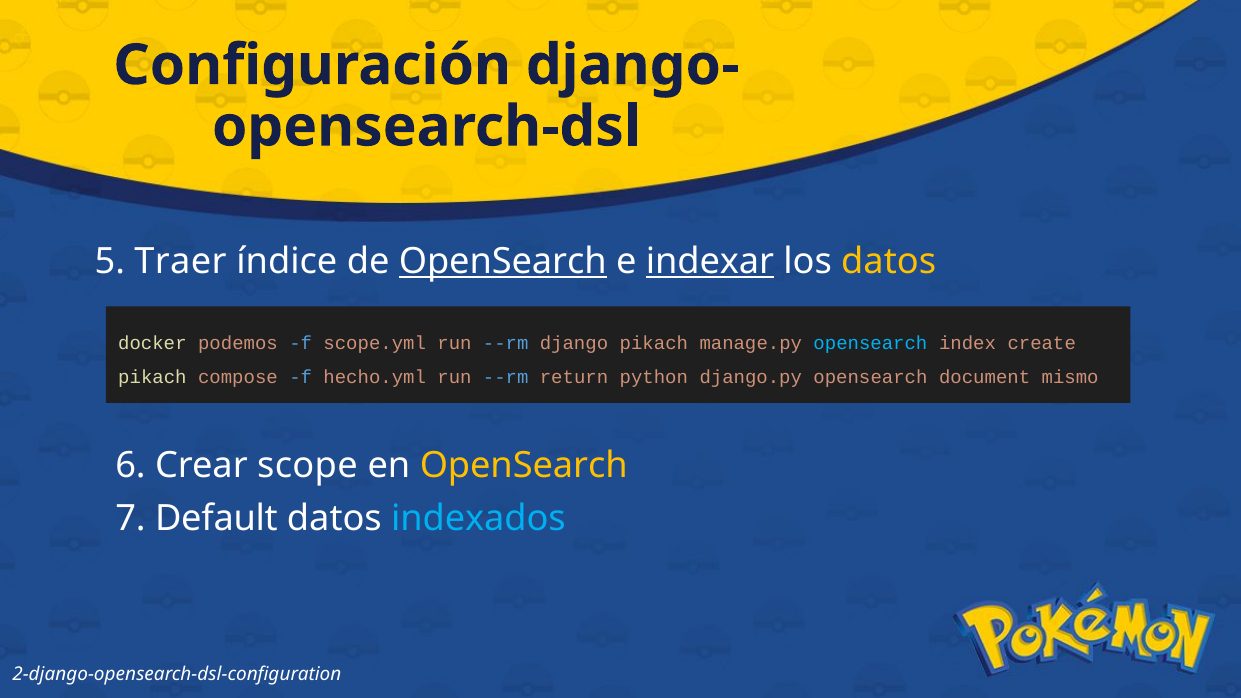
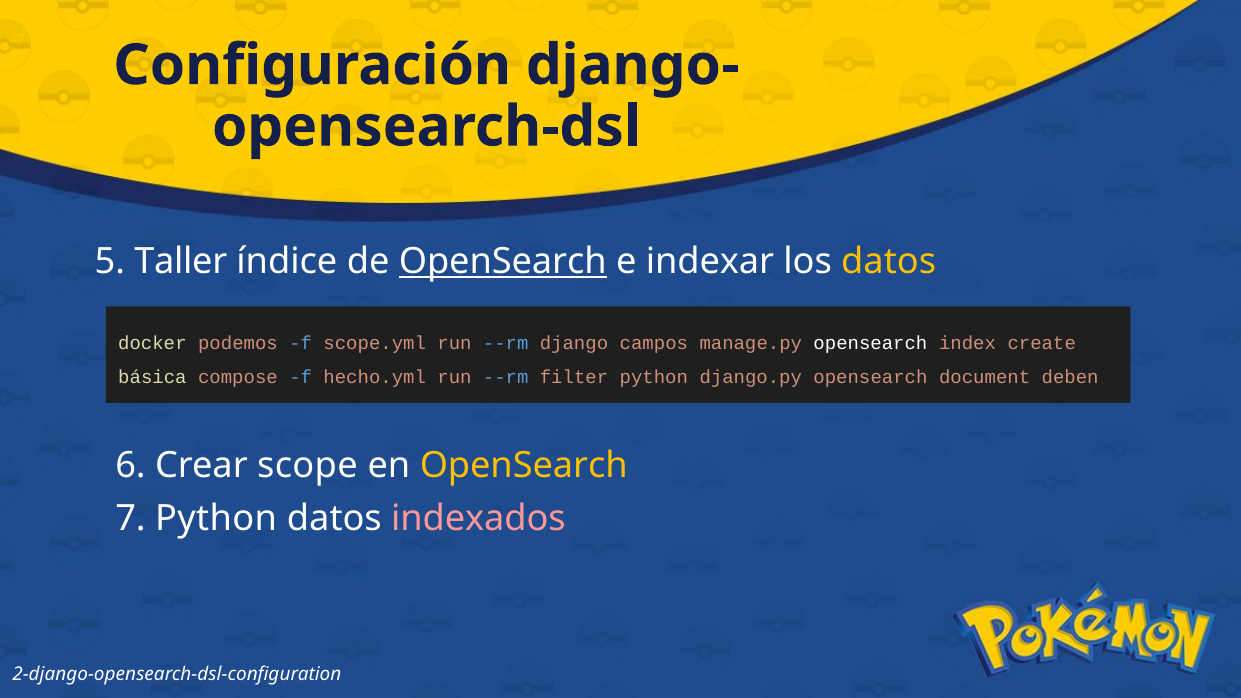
Traer: Traer -> Taller
indexar underline: present -> none
django pikach: pikach -> campos
opensearch at (870, 343) colour: light blue -> white
pikach at (152, 377): pikach -> básica
return: return -> filter
mismo: mismo -> deben
7 Default: Default -> Python
indexados colour: light blue -> pink
